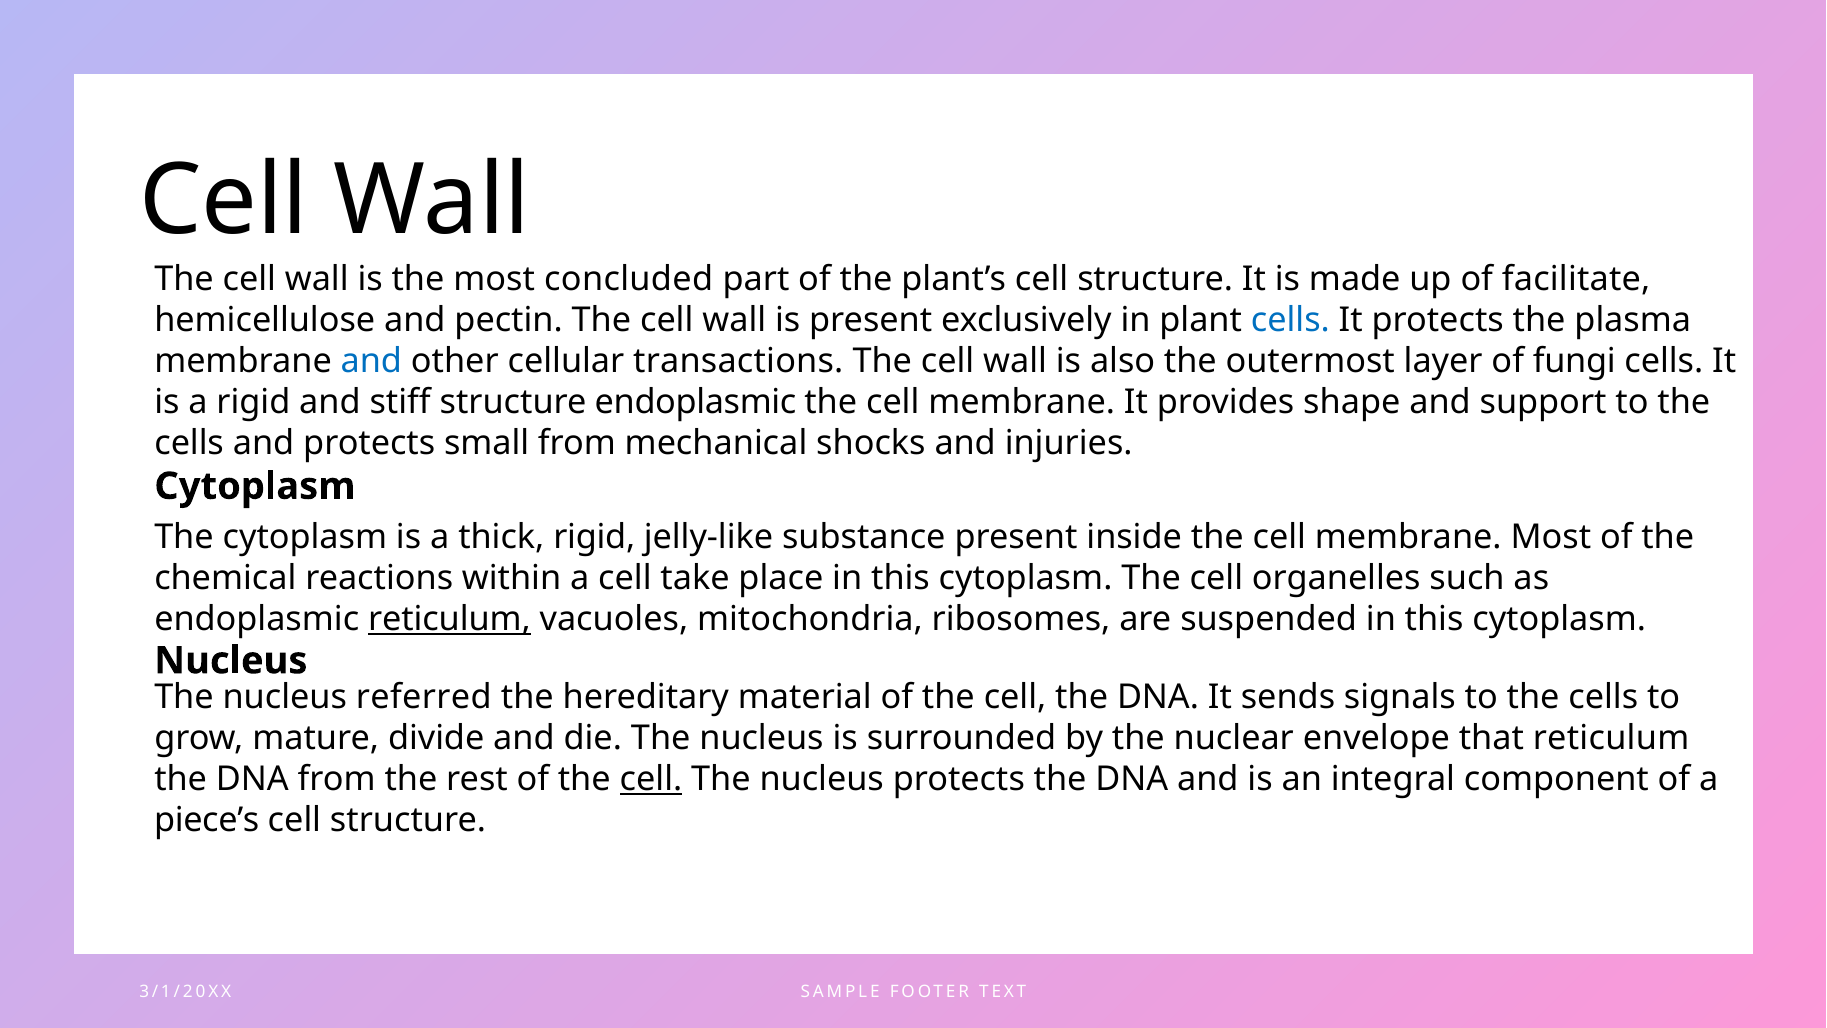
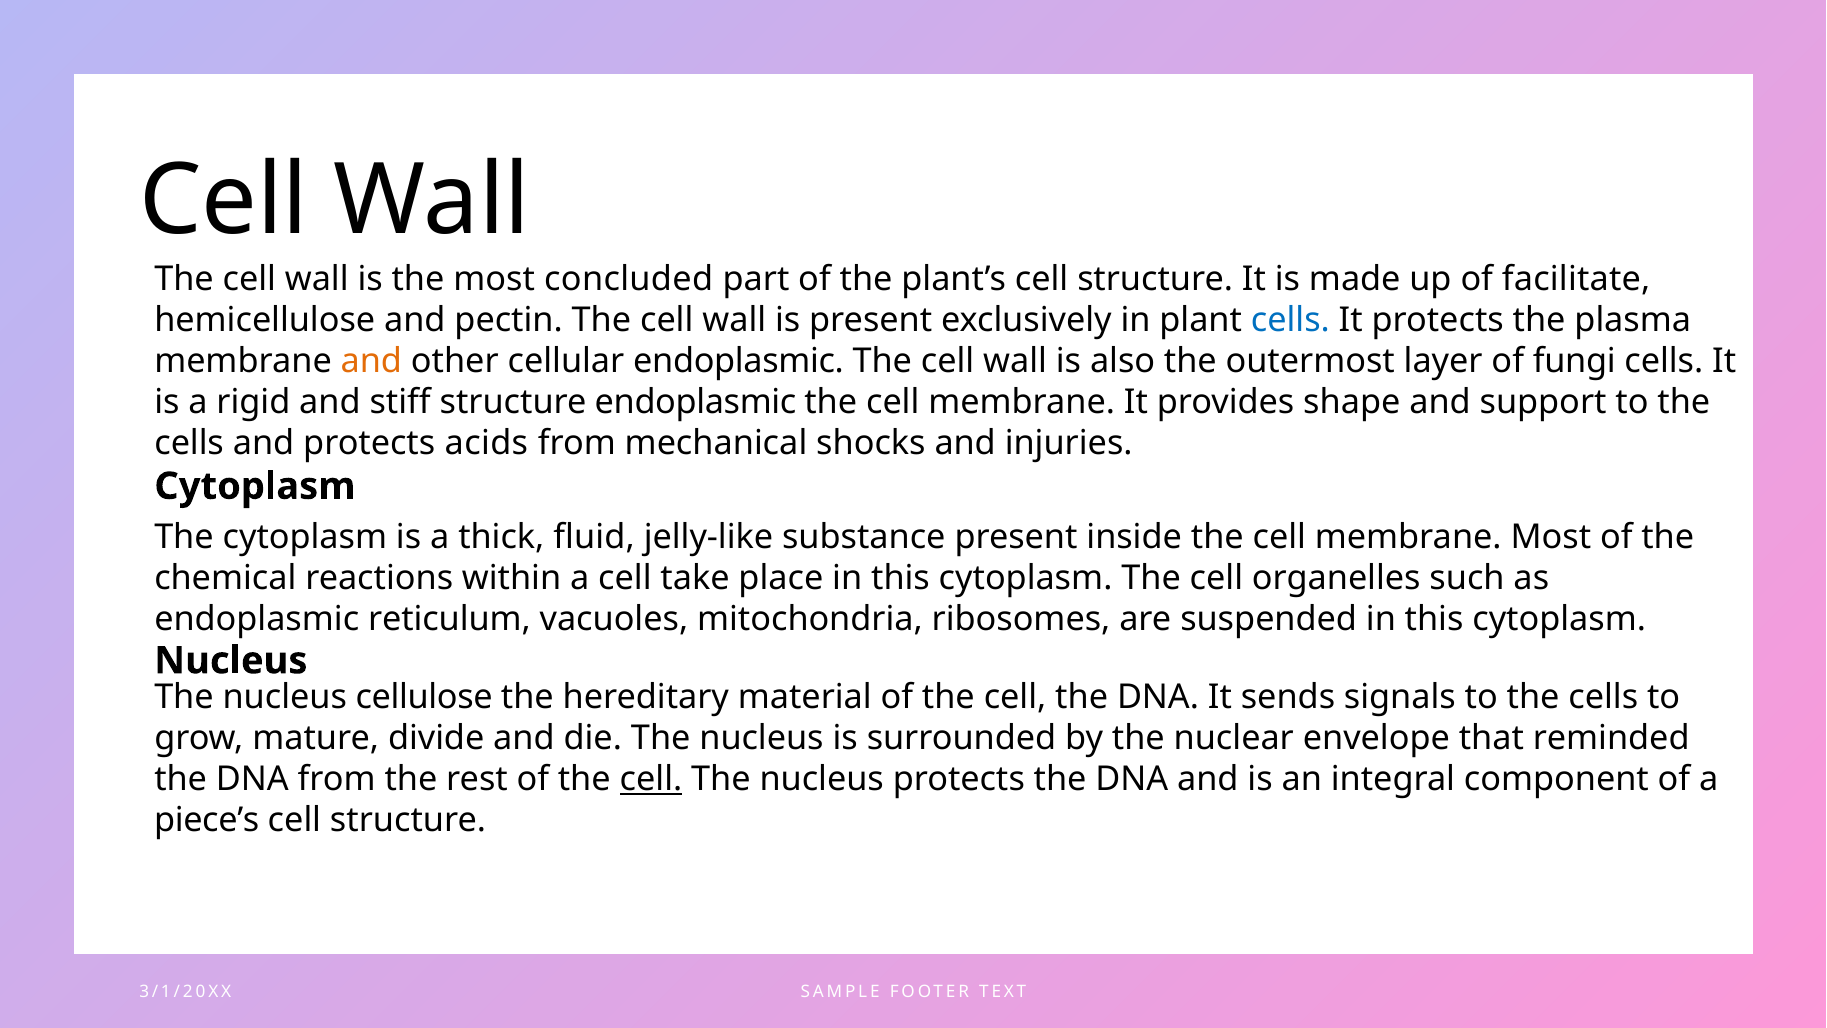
and at (371, 361) colour: blue -> orange
cellular transactions: transactions -> endoplasmic
small: small -> acids
thick rigid: rigid -> fluid
reticulum at (449, 619) underline: present -> none
referred: referred -> cellulose
that reticulum: reticulum -> reminded
